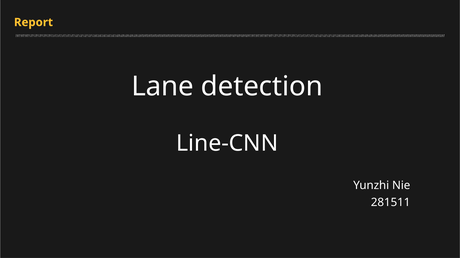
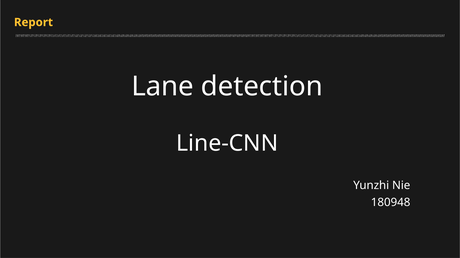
281511: 281511 -> 180948
